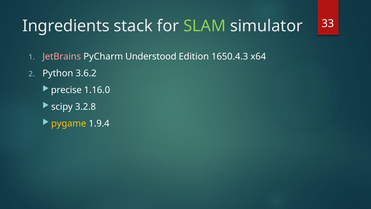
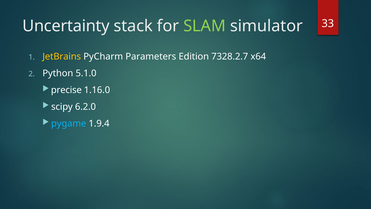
Ingredients: Ingredients -> Uncertainty
JetBrains colour: pink -> yellow
Understood: Understood -> Parameters
1650.4.3: 1650.4.3 -> 7328.2.7
3.6.2: 3.6.2 -> 5.1.0
3.2.8: 3.2.8 -> 6.2.0
pygame colour: yellow -> light blue
